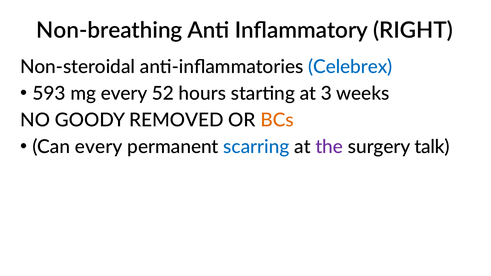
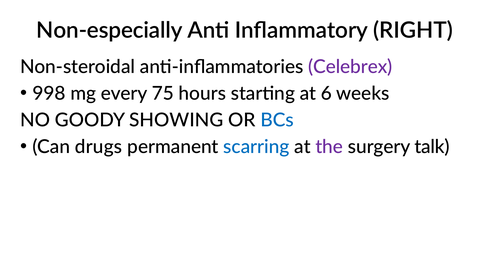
Non-breathing: Non-breathing -> Non-especially
Celebrex colour: blue -> purple
593: 593 -> 998
52: 52 -> 75
3: 3 -> 6
REMOVED: REMOVED -> SHOWING
BCs colour: orange -> blue
Can every: every -> drugs
